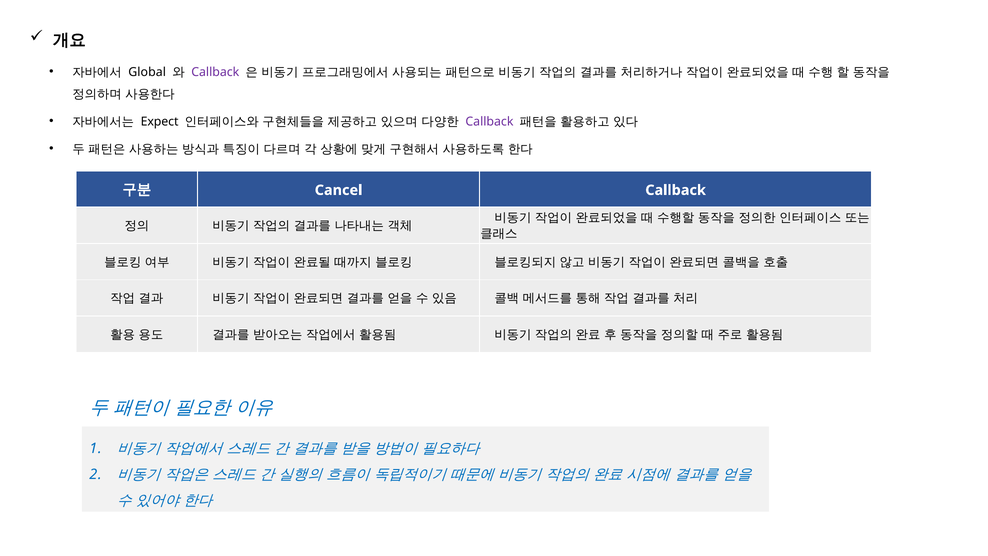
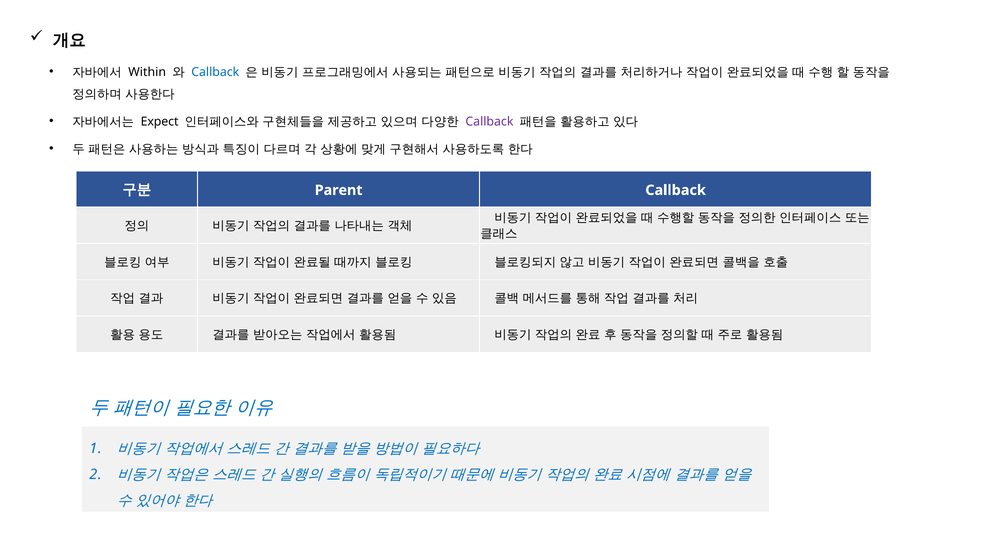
Global: Global -> Within
Callback at (215, 72) colour: purple -> blue
Cancel: Cancel -> Parent
